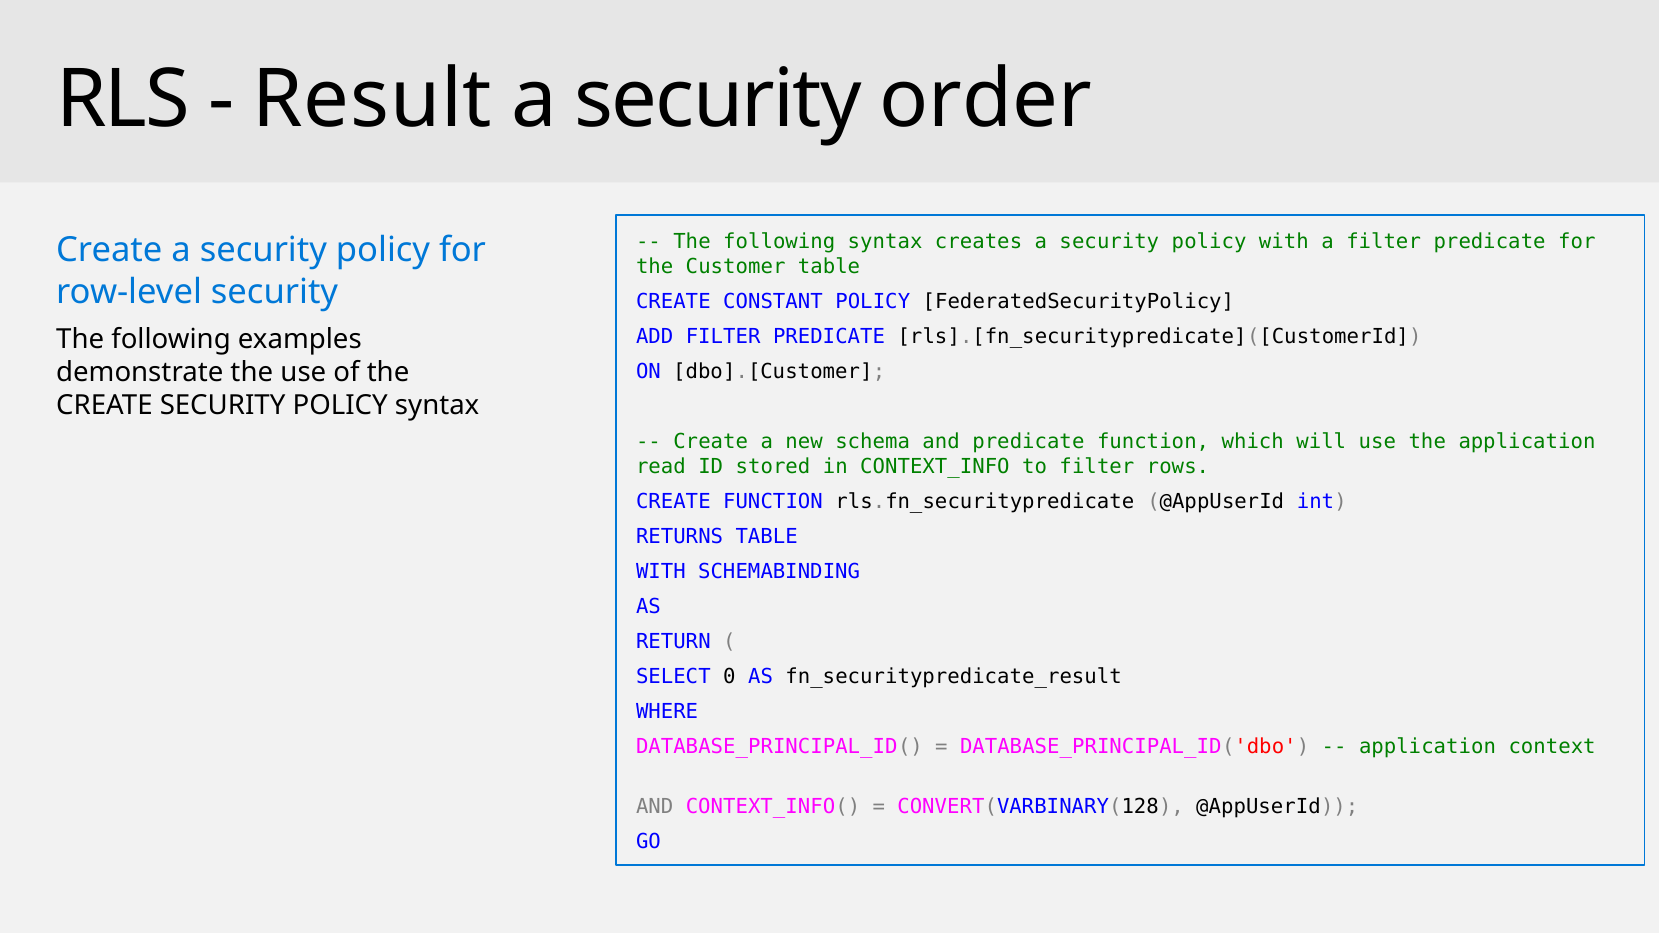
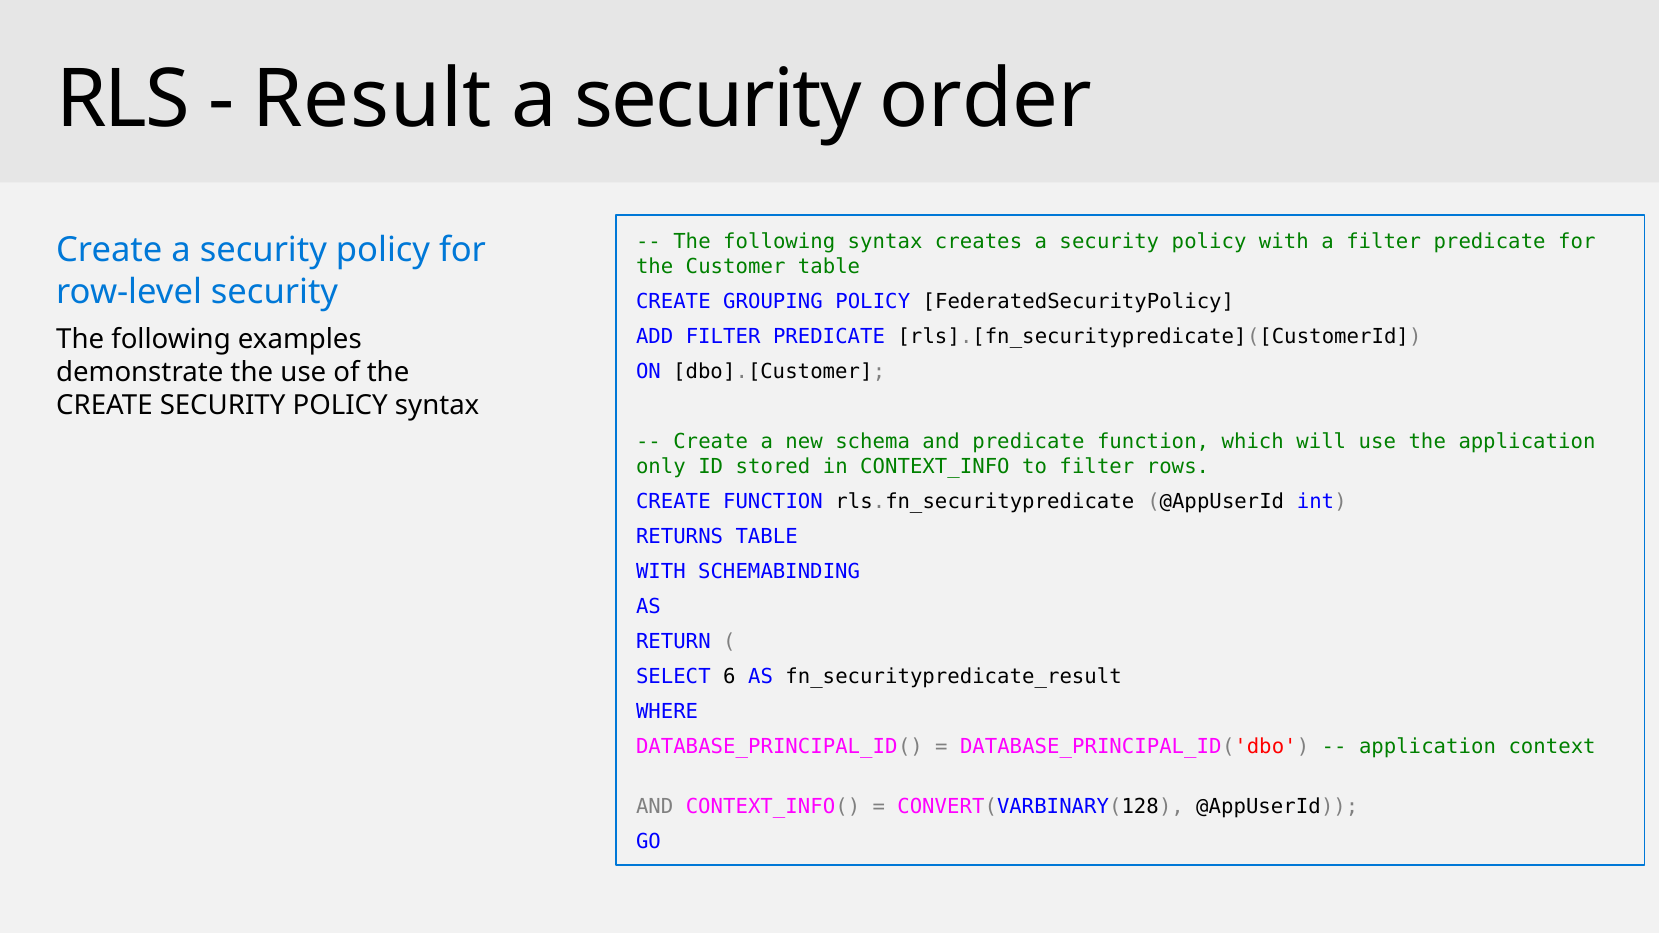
CONSTANT: CONSTANT -> GROUPING
read: read -> only
0: 0 -> 6
